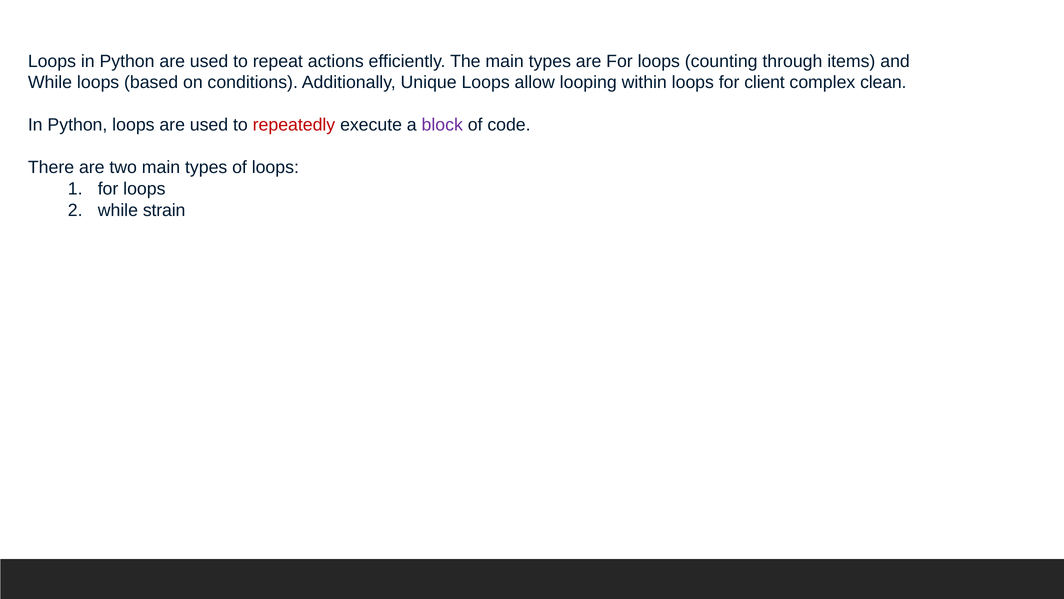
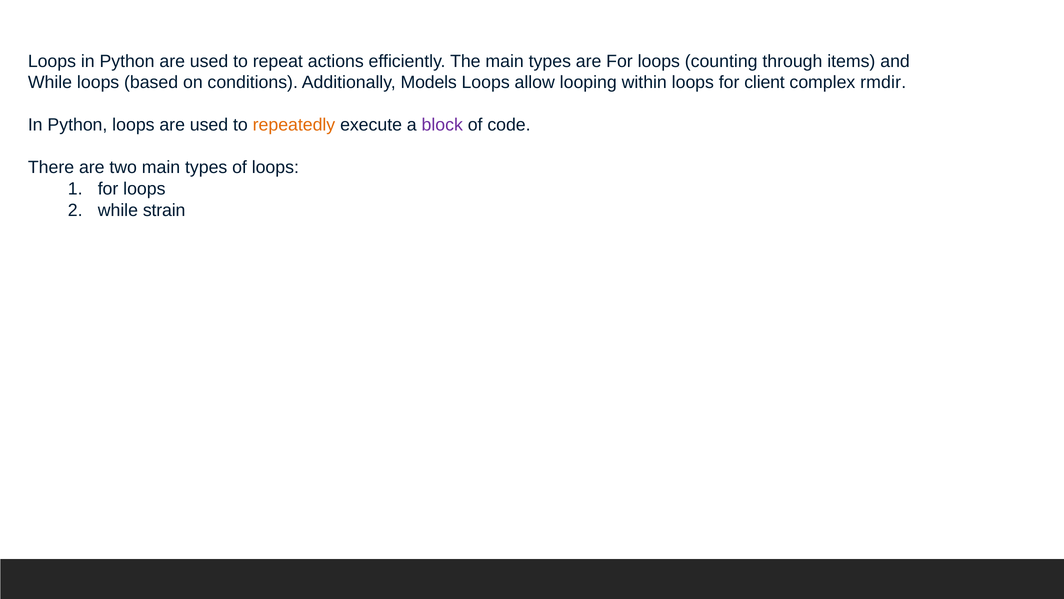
Unique: Unique -> Models
clean: clean -> rmdir
repeatedly colour: red -> orange
